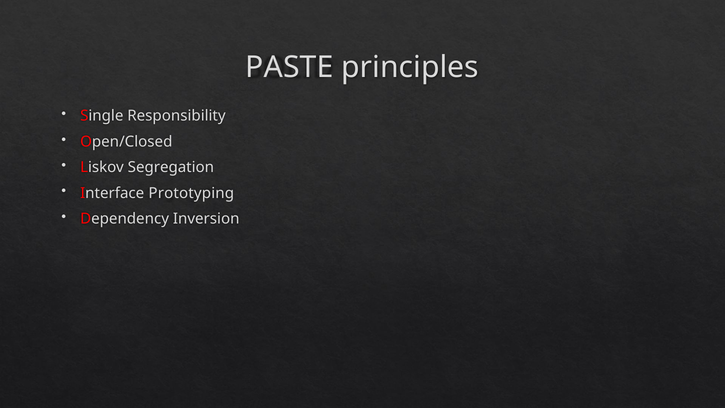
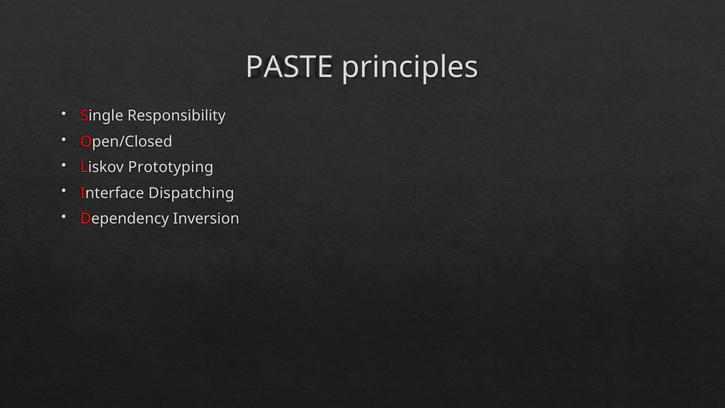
Segregation: Segregation -> Prototyping
Prototyping: Prototyping -> Dispatching
